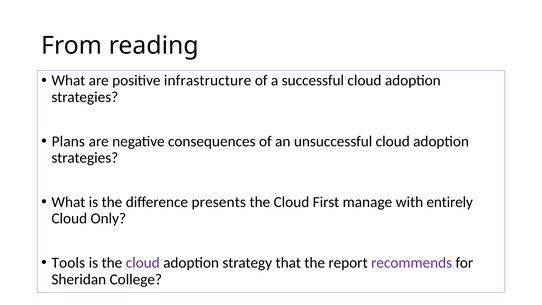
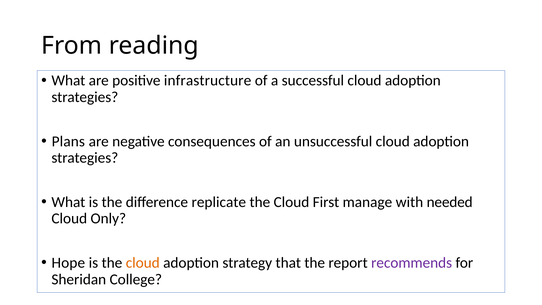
presents: presents -> replicate
entirely: entirely -> needed
Tools: Tools -> Hope
cloud at (143, 263) colour: purple -> orange
